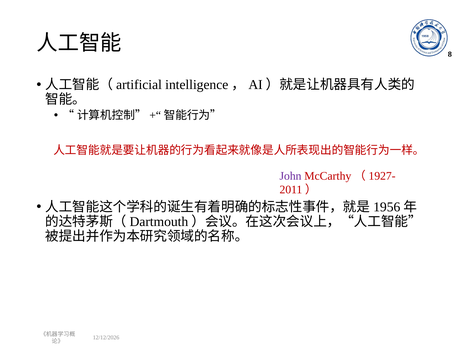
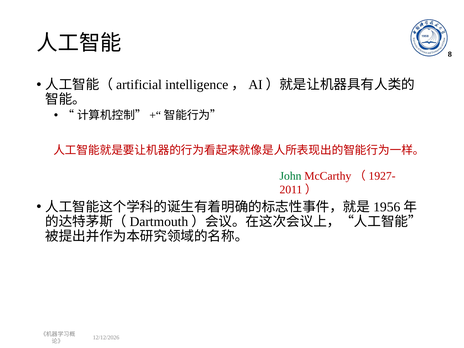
John colour: purple -> green
